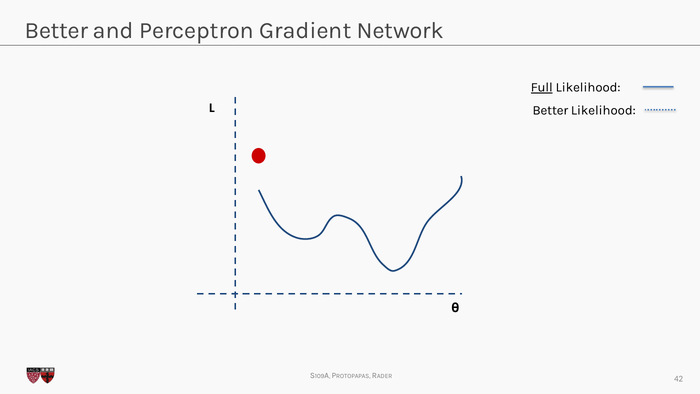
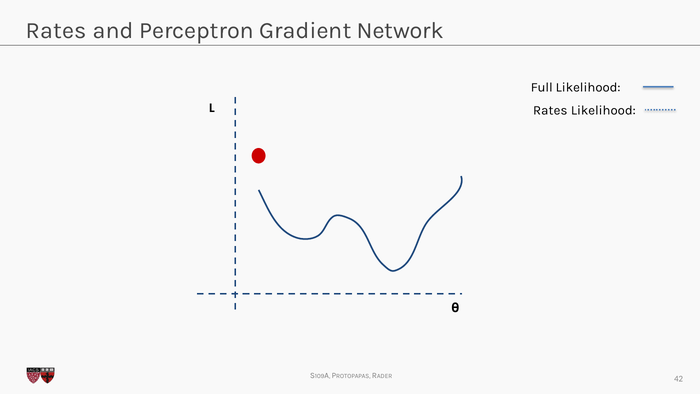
Better at (56, 31): Better -> Rates
Full underline: present -> none
Better at (550, 110): Better -> Rates
